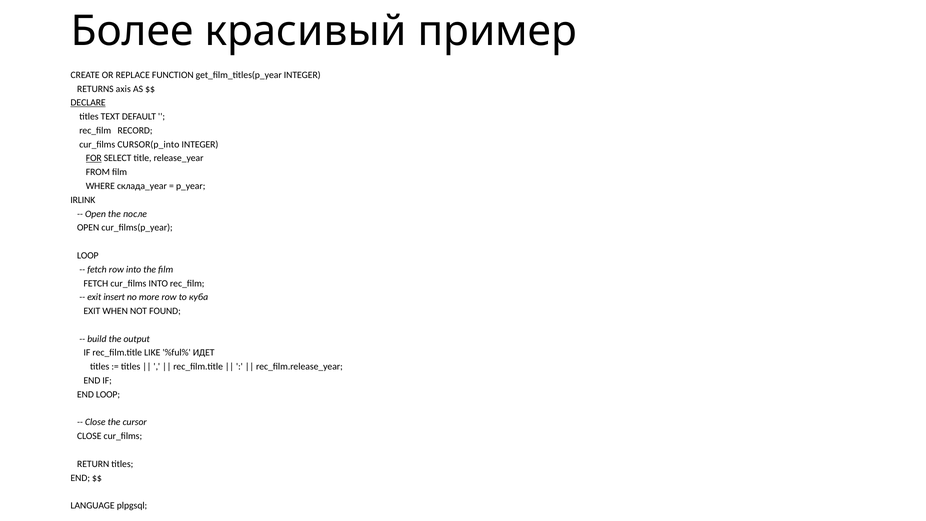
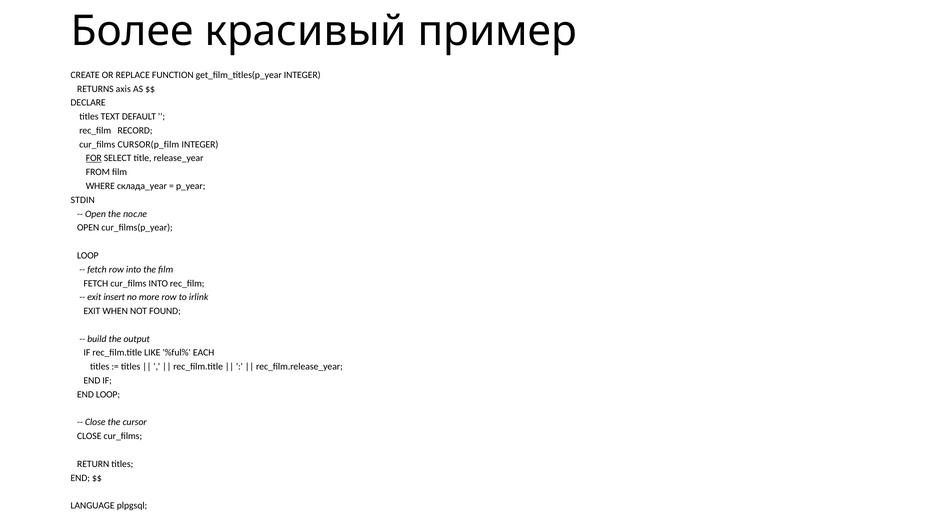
DECLARE underline: present -> none
CURSOR(p_into: CURSOR(p_into -> CURSOR(p_film
IRLINK: IRLINK -> STDIN
куба: куба -> irlink
ИДЕТ: ИДЕТ -> EACH
